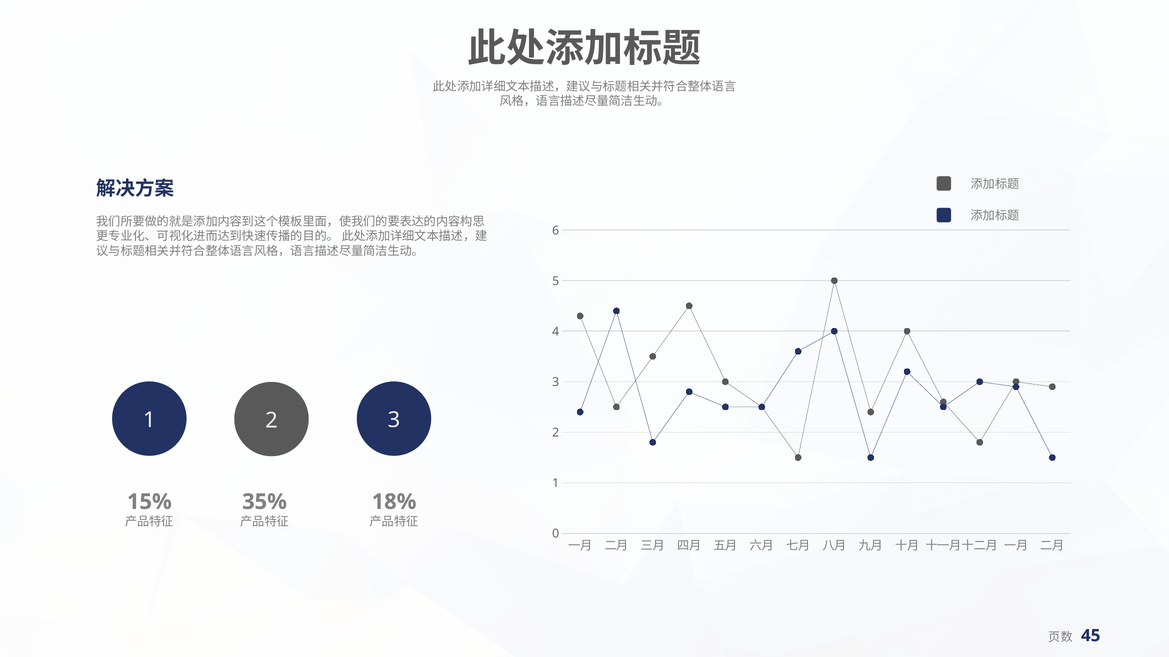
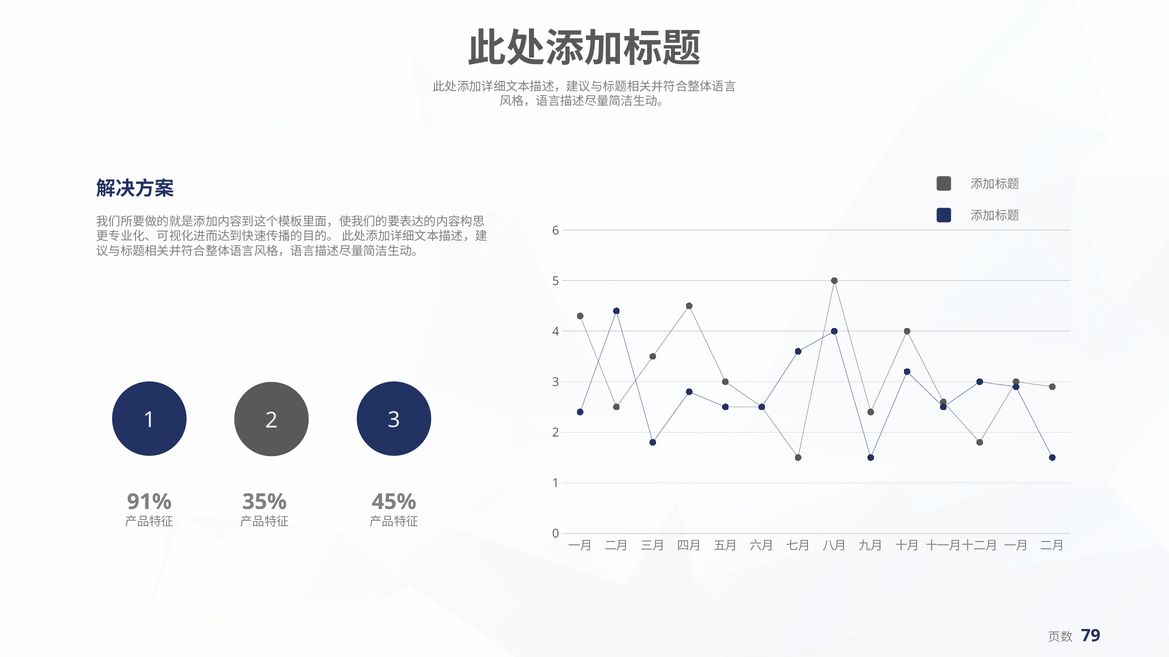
15%: 15% -> 91%
18%: 18% -> 45%
45: 45 -> 79
